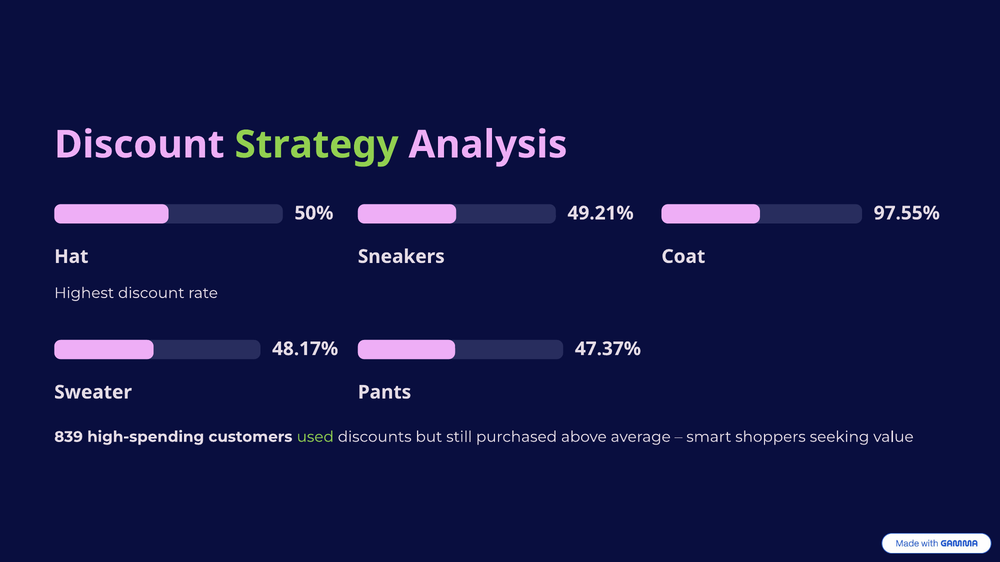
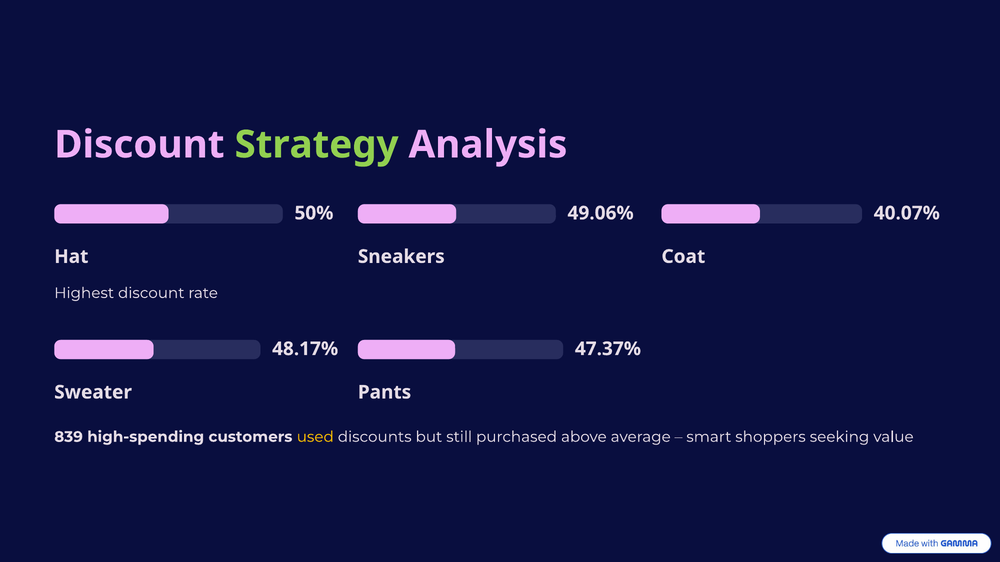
49.21%: 49.21% -> 49.06%
97.55%: 97.55% -> 40.07%
used colour: light green -> yellow
